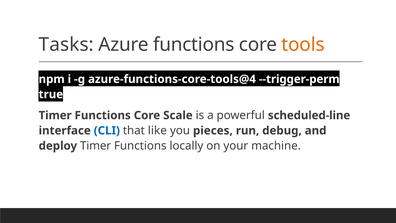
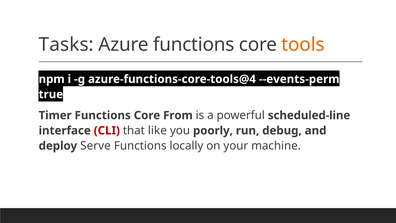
--trigger-perm: --trigger-perm -> --events-perm
Scale: Scale -> From
CLI colour: blue -> red
pieces: pieces -> poorly
deploy Timer: Timer -> Serve
